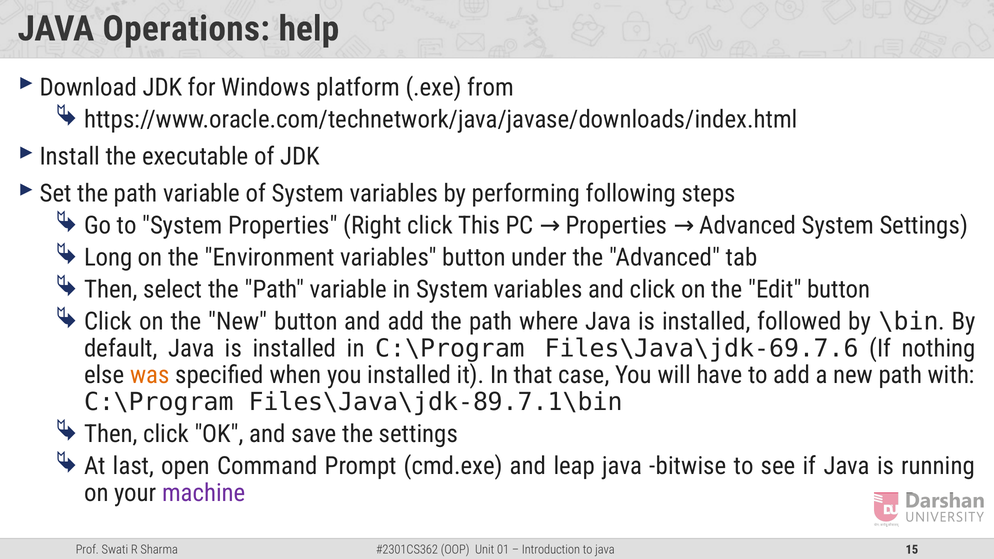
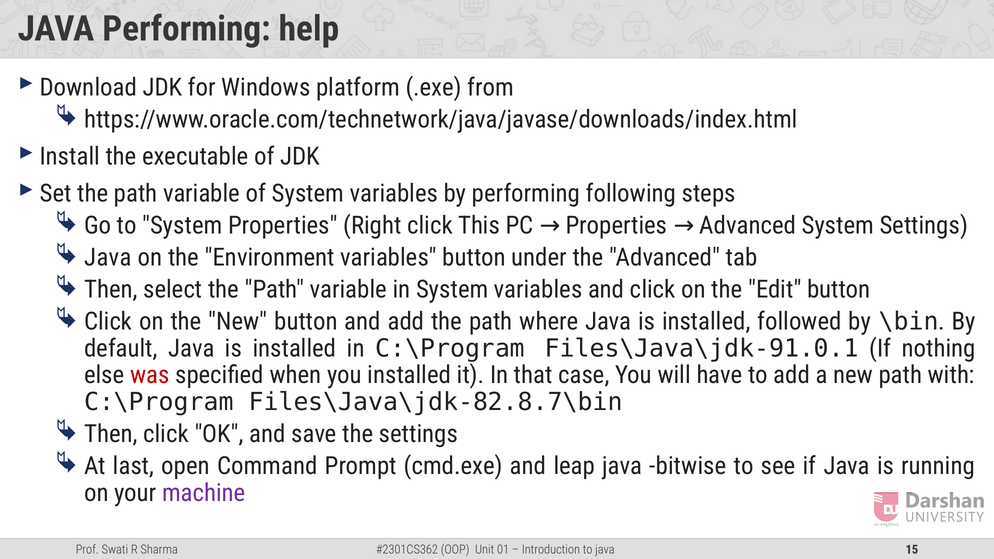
JAVA Operations: Operations -> Performing
Long at (108, 258): Long -> Java
Files\Java\jdk-69.7.6: Files\Java\jdk-69.7.6 -> Files\Java\jdk-91.0.1
was colour: orange -> red
Files\Java\jdk-89.7.1\bin: Files\Java\jdk-89.7.1\bin -> Files\Java\jdk-82.8.7\bin
